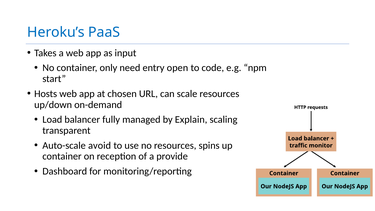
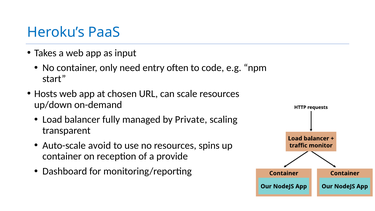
open: open -> often
Explain: Explain -> Private
